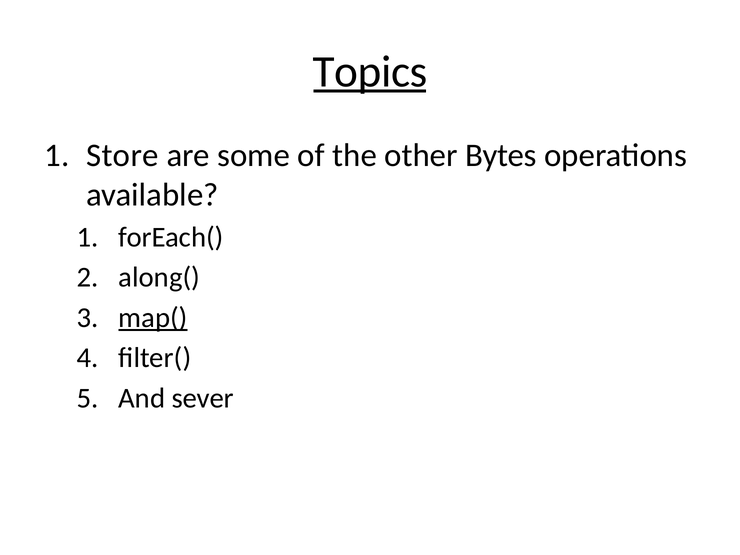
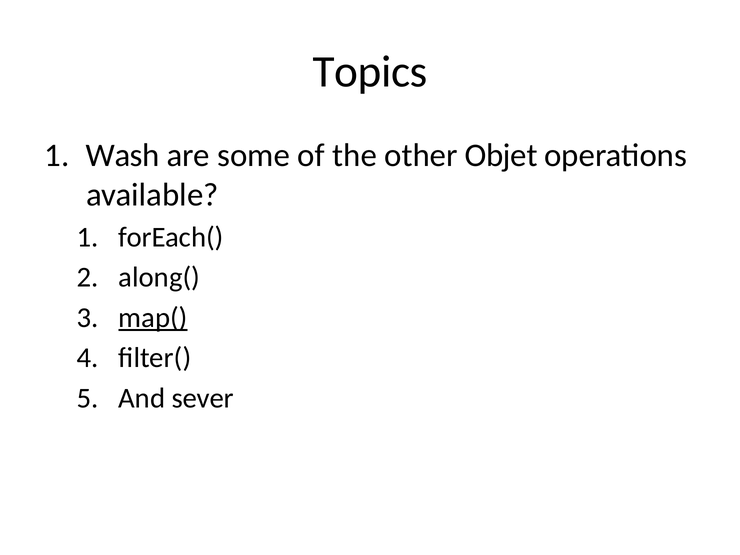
Topics underline: present -> none
Store: Store -> Wash
Bytes: Bytes -> Objet
